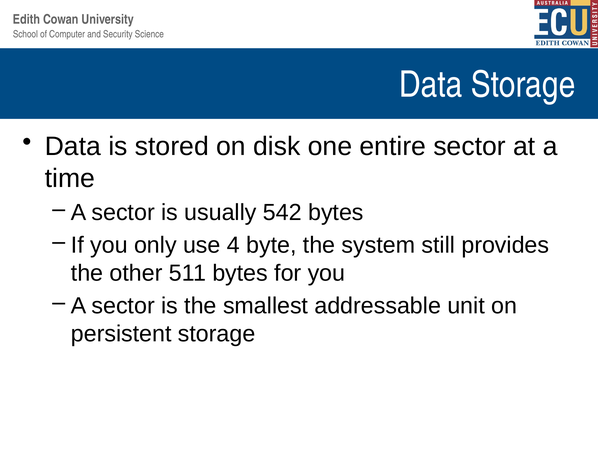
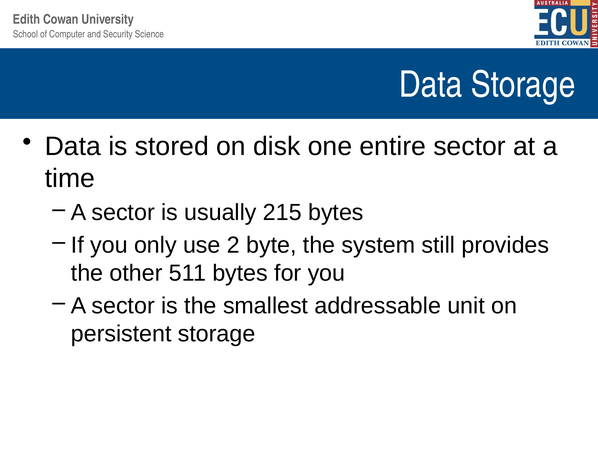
542: 542 -> 215
4: 4 -> 2
